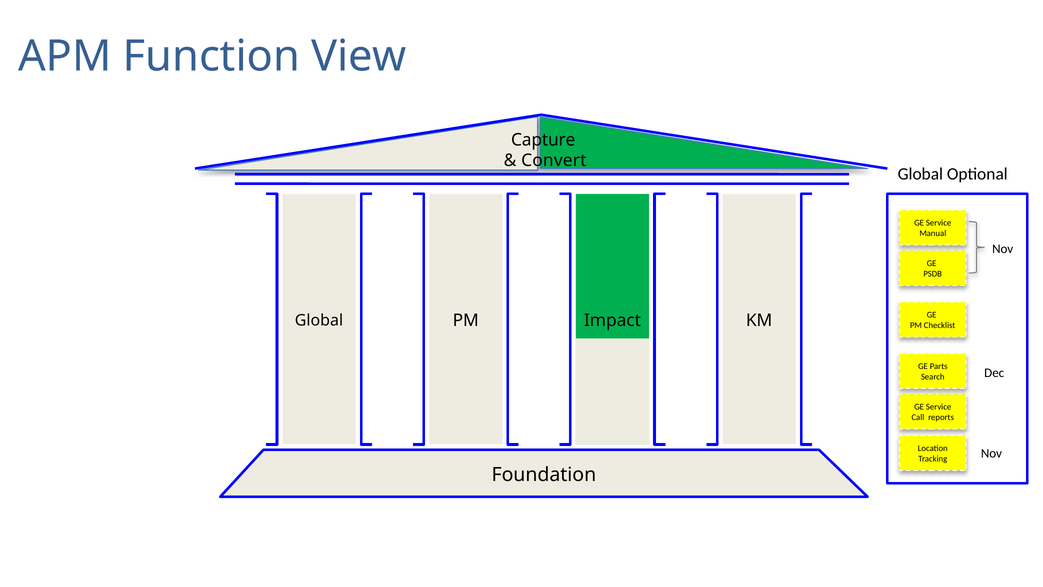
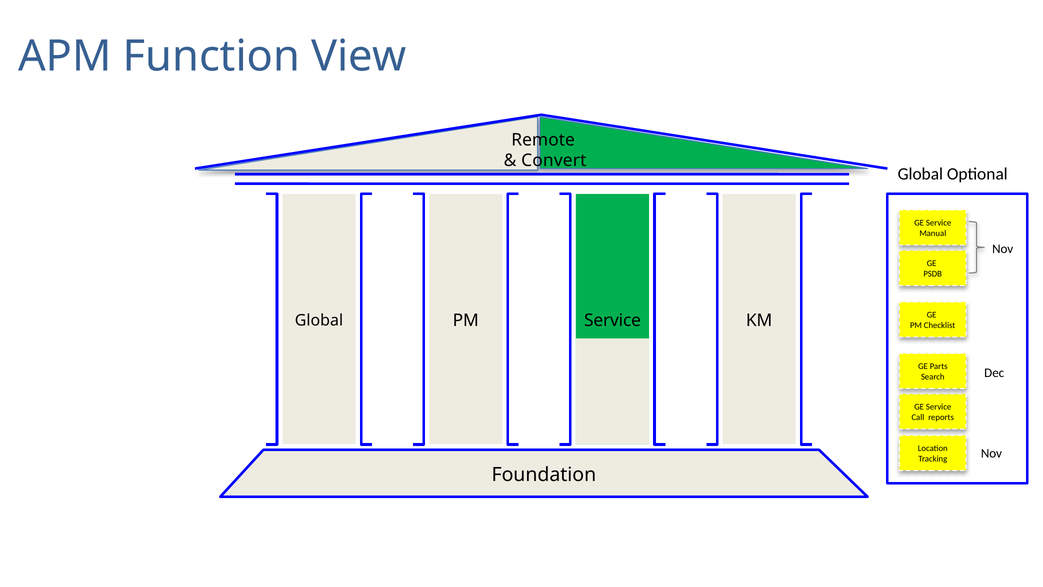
Capture: Capture -> Remote
PM Impact: Impact -> Service
